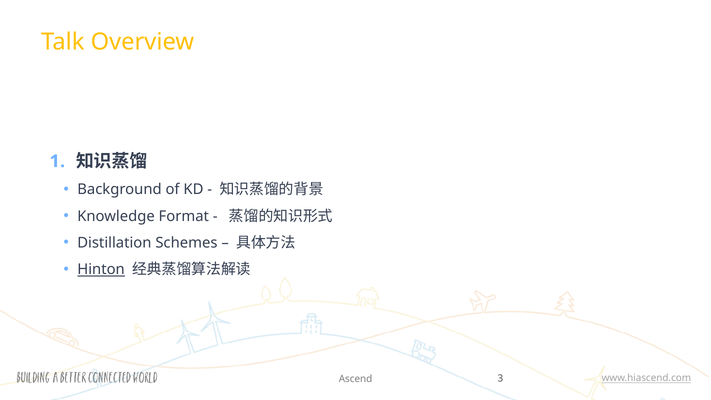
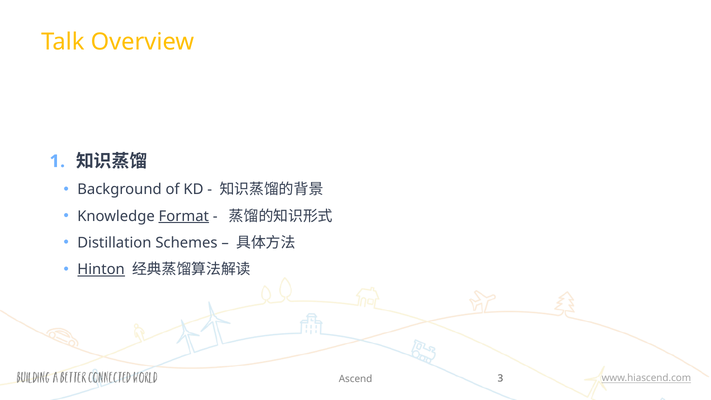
Format underline: none -> present
